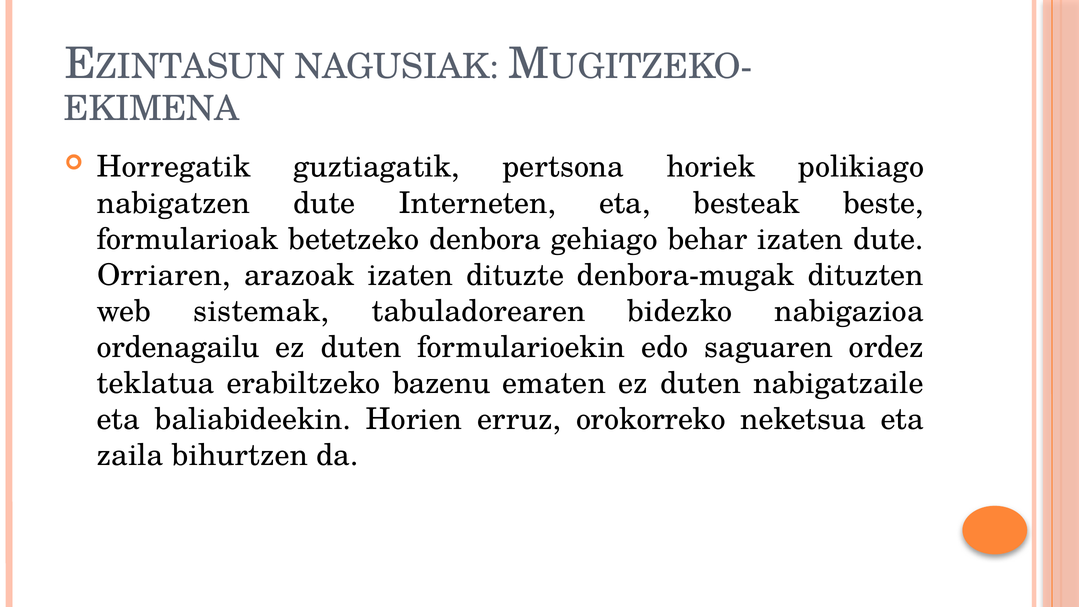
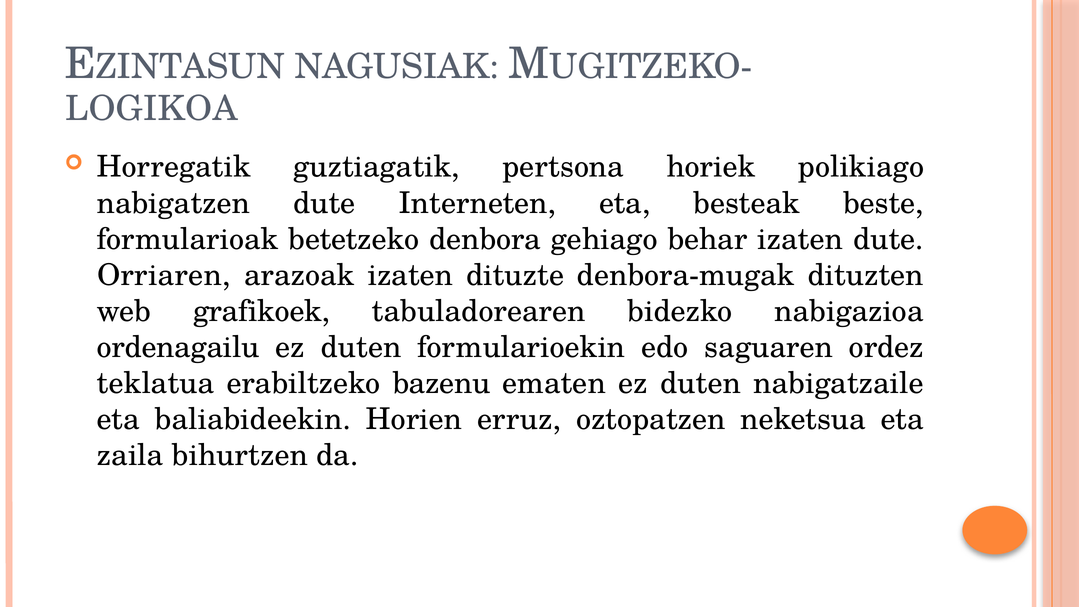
EKIMENA: EKIMENA -> LOGIKOA
sistemak: sistemak -> grafikoek
orokorreko: orokorreko -> oztopatzen
